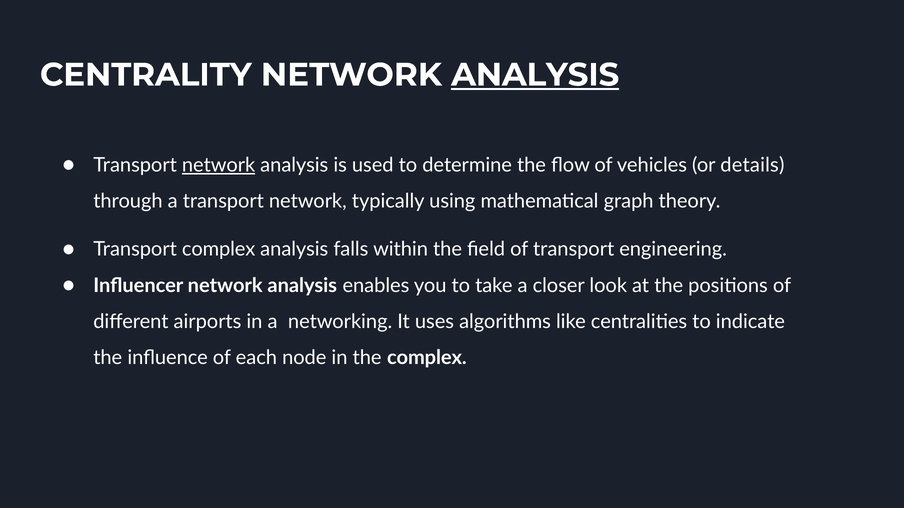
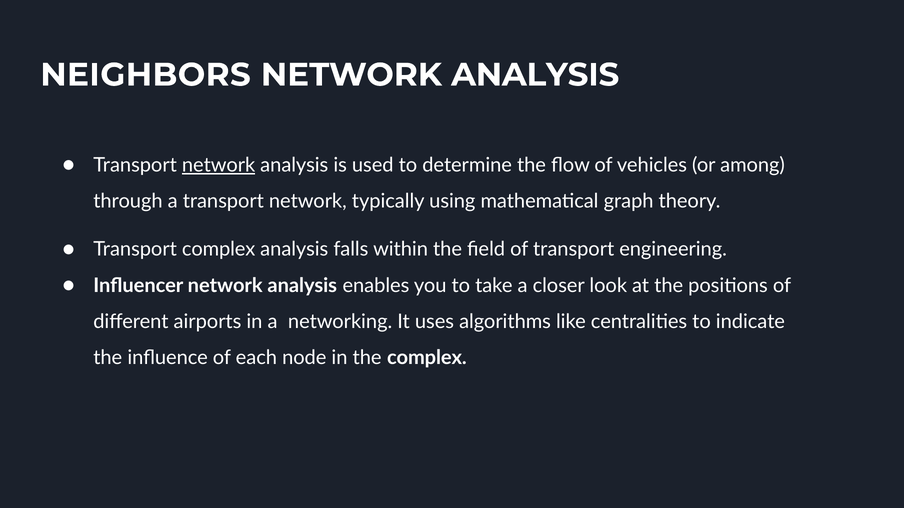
CENTRALITY: CENTRALITY -> NEIGHBORS
ANALYSIS at (535, 75) underline: present -> none
details: details -> among
